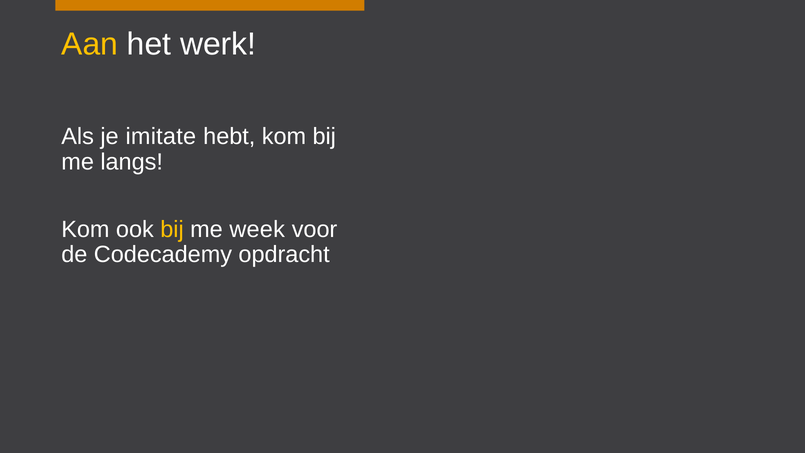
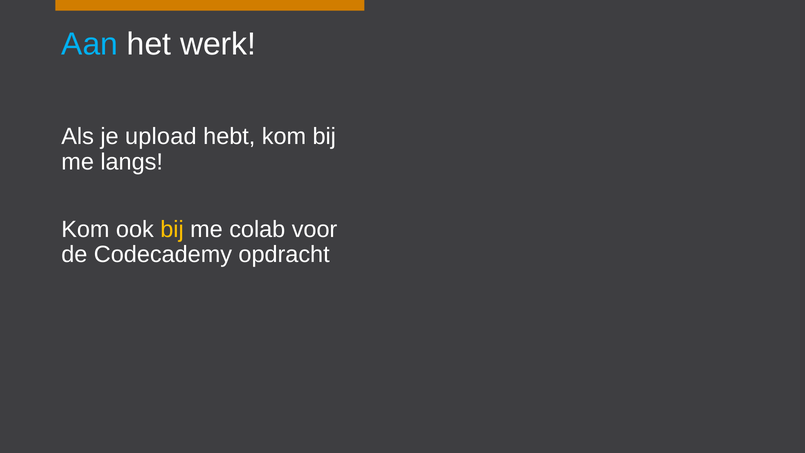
Aan colour: yellow -> light blue
imitate: imitate -> upload
week: week -> colab
